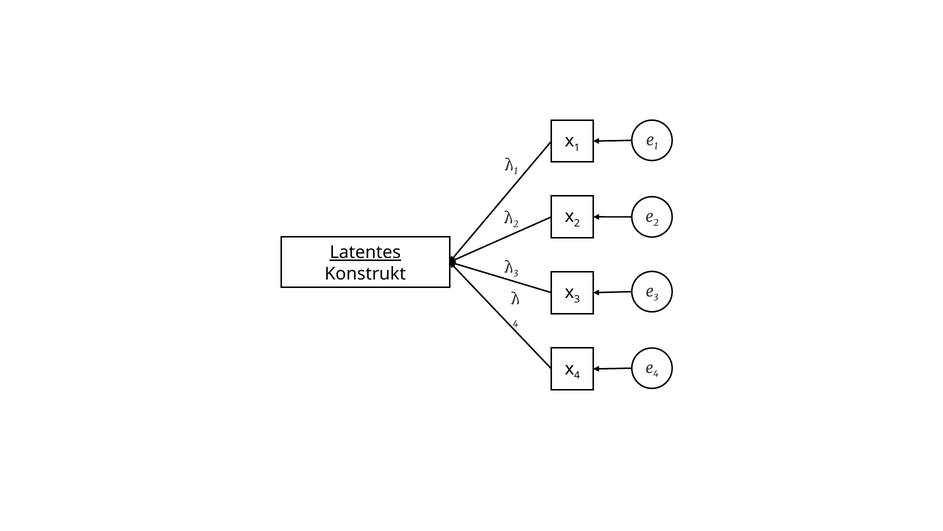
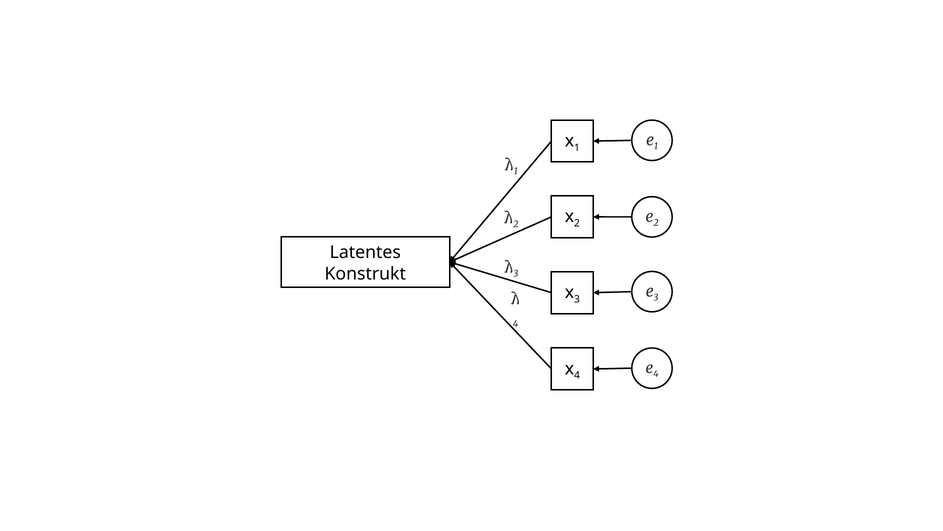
Latentes underline: present -> none
